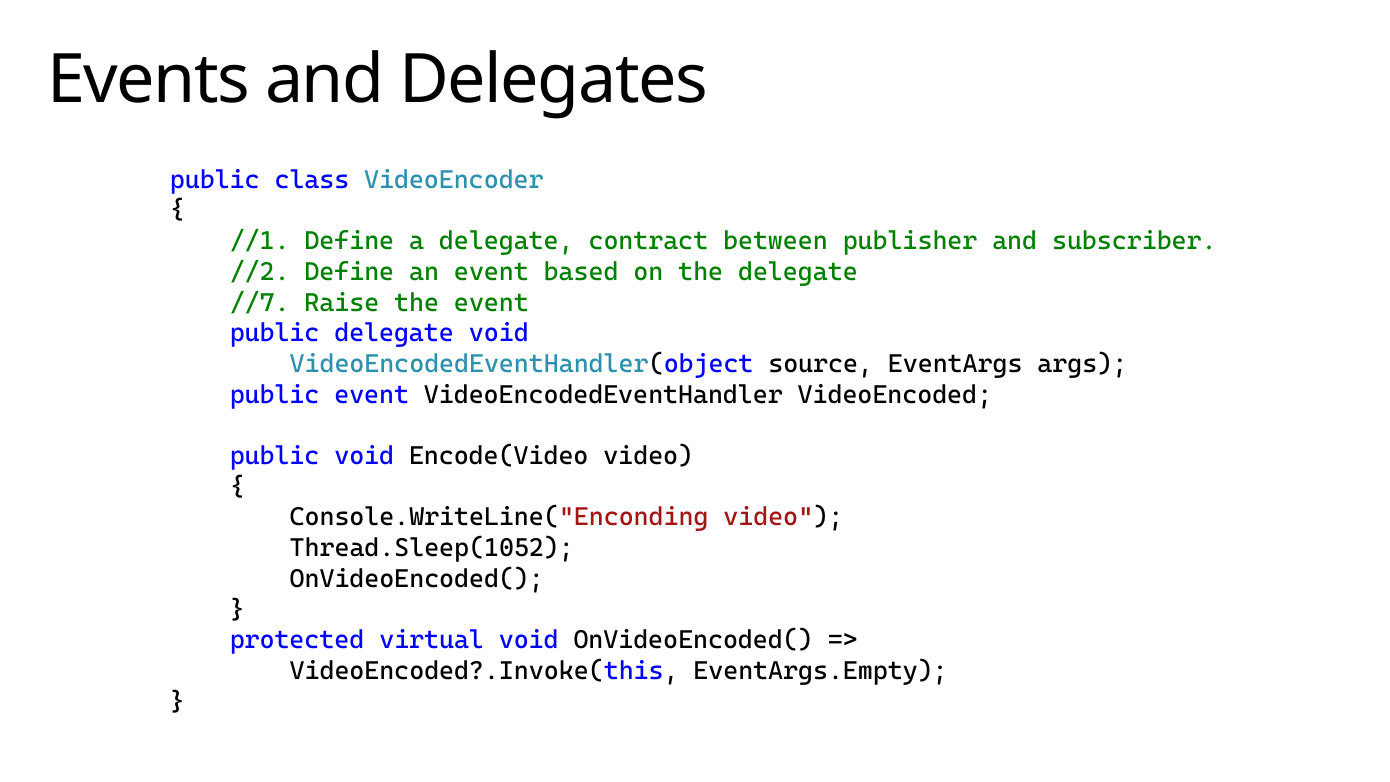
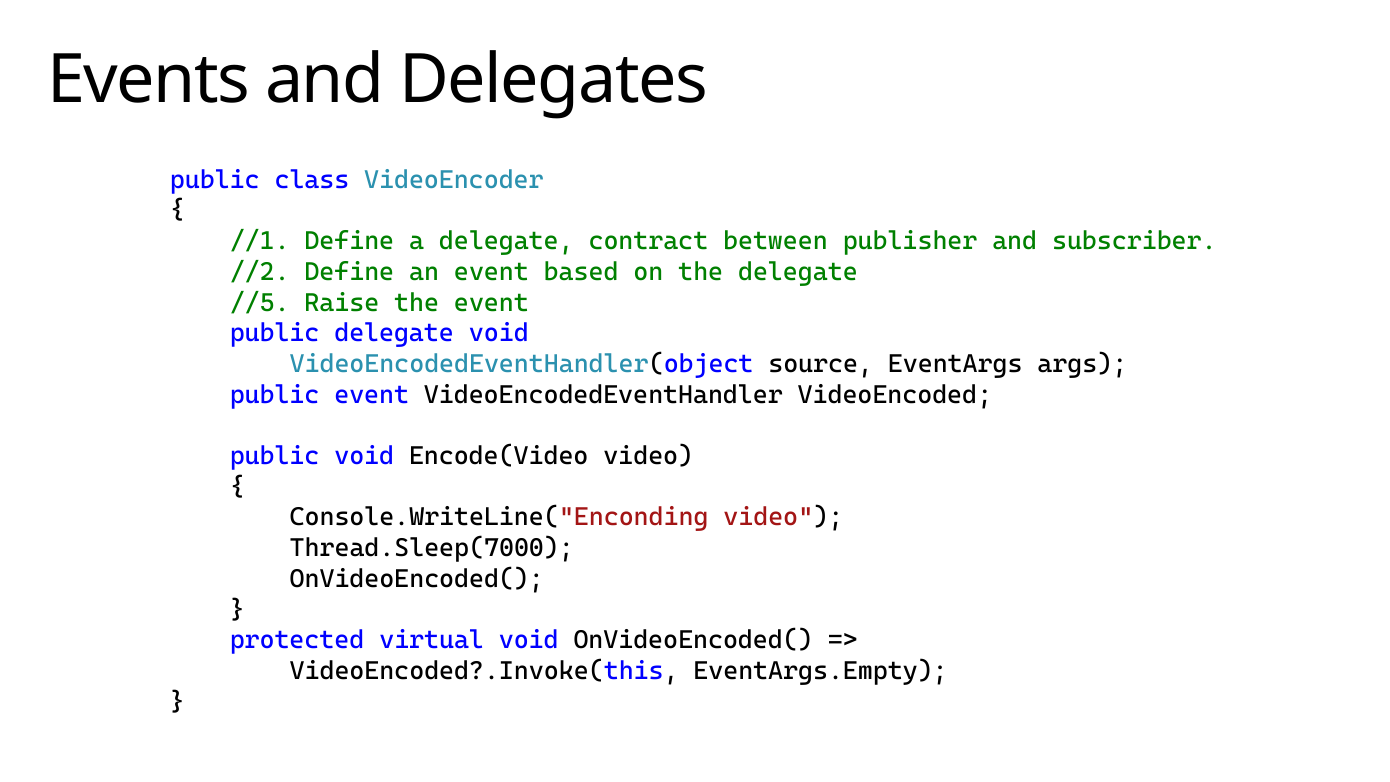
//7: //7 -> //5
Thread.Sleep(1052: Thread.Sleep(1052 -> Thread.Sleep(7000
